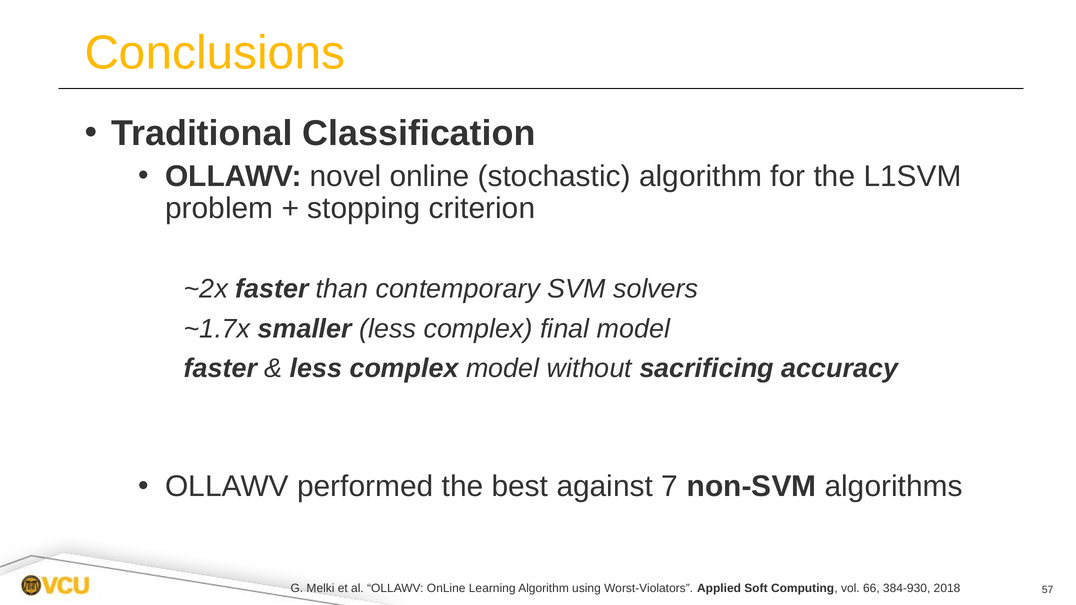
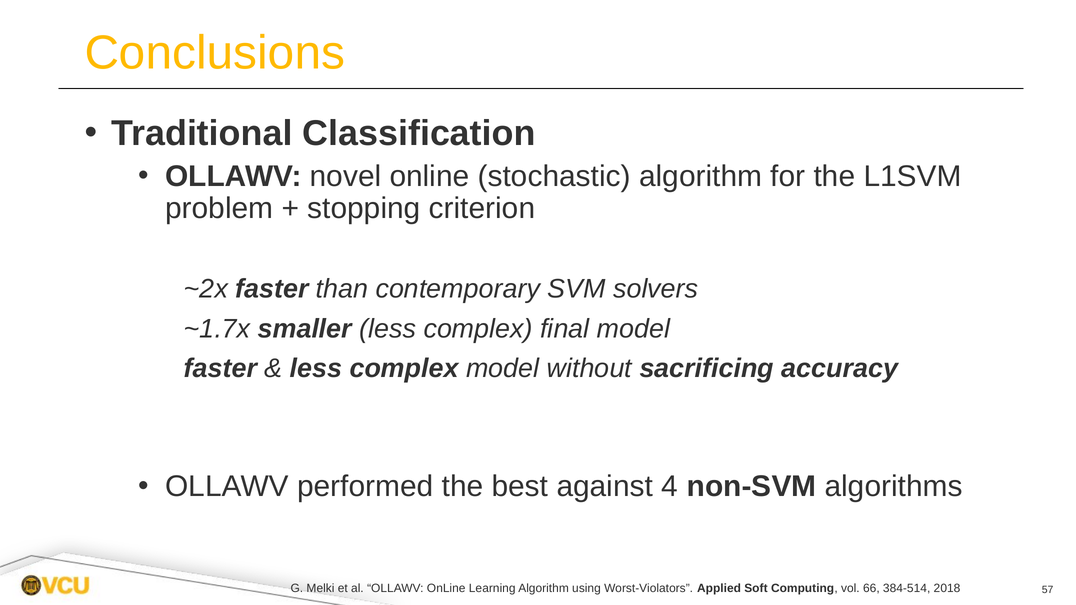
7: 7 -> 4
384-930: 384-930 -> 384-514
